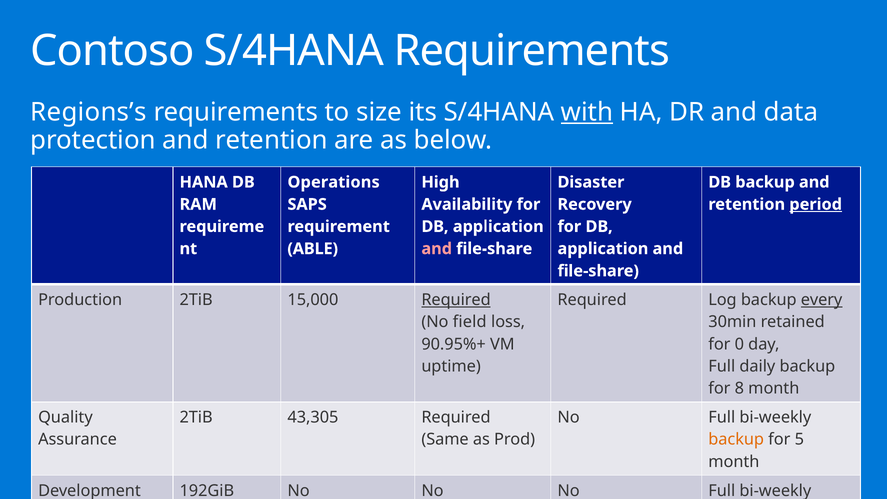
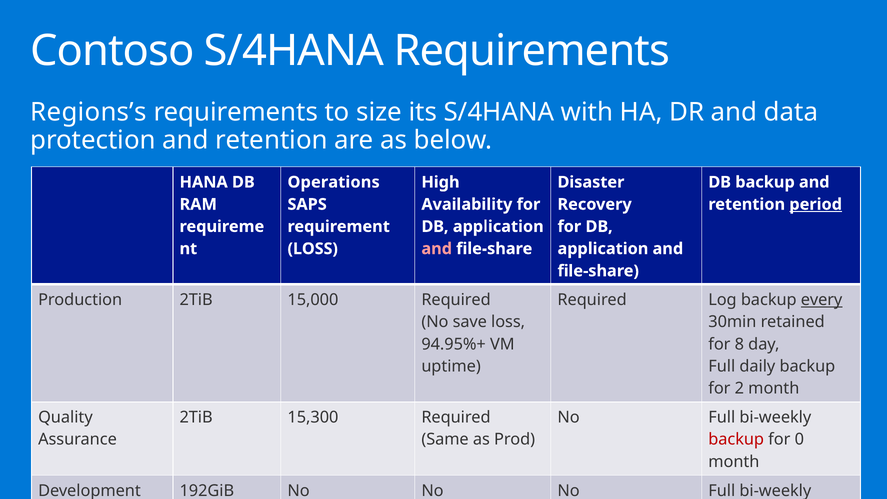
with underline: present -> none
ABLE at (313, 249): ABLE -> LOSS
Required at (456, 300) underline: present -> none
field: field -> save
90.95%+: 90.95%+ -> 94.95%+
0: 0 -> 8
8: 8 -> 2
43,305: 43,305 -> 15,300
backup at (736, 440) colour: orange -> red
5: 5 -> 0
